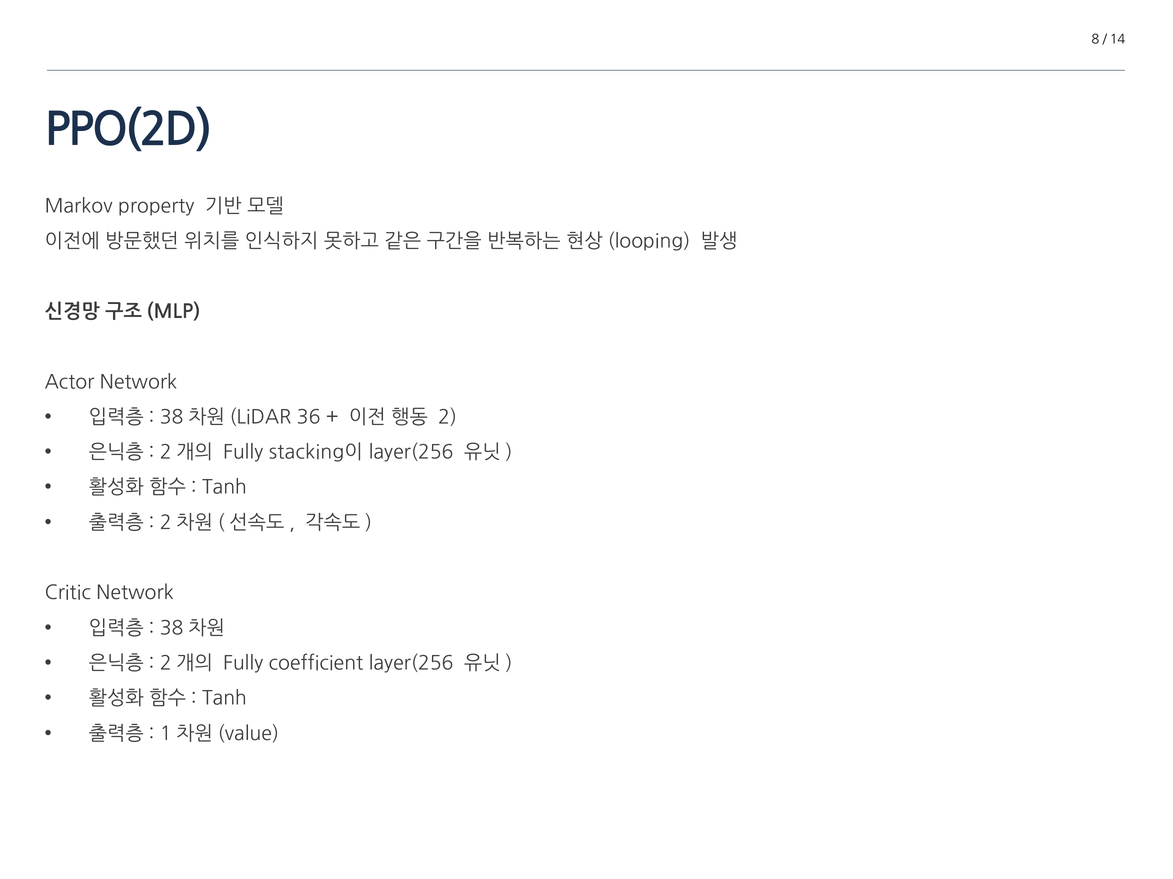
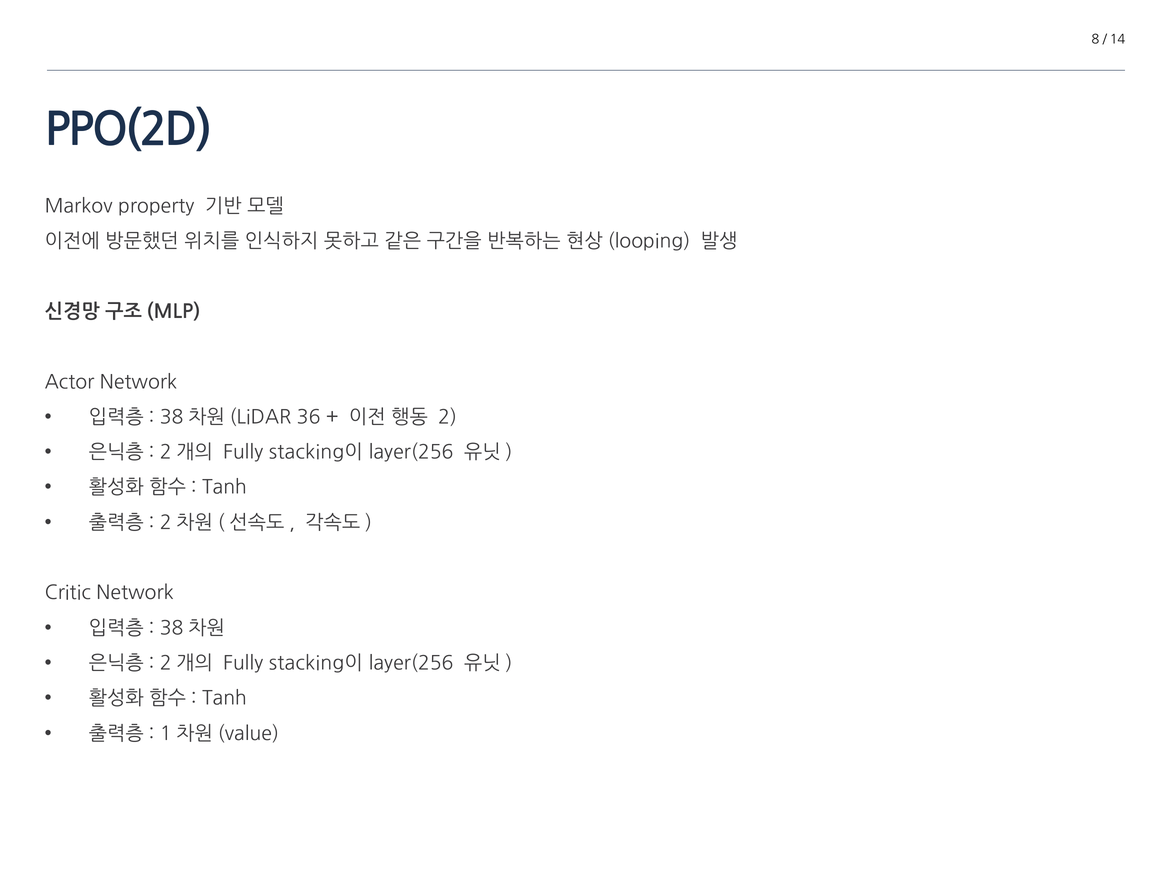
coefficient at (316, 664): coefficient -> stacking이
